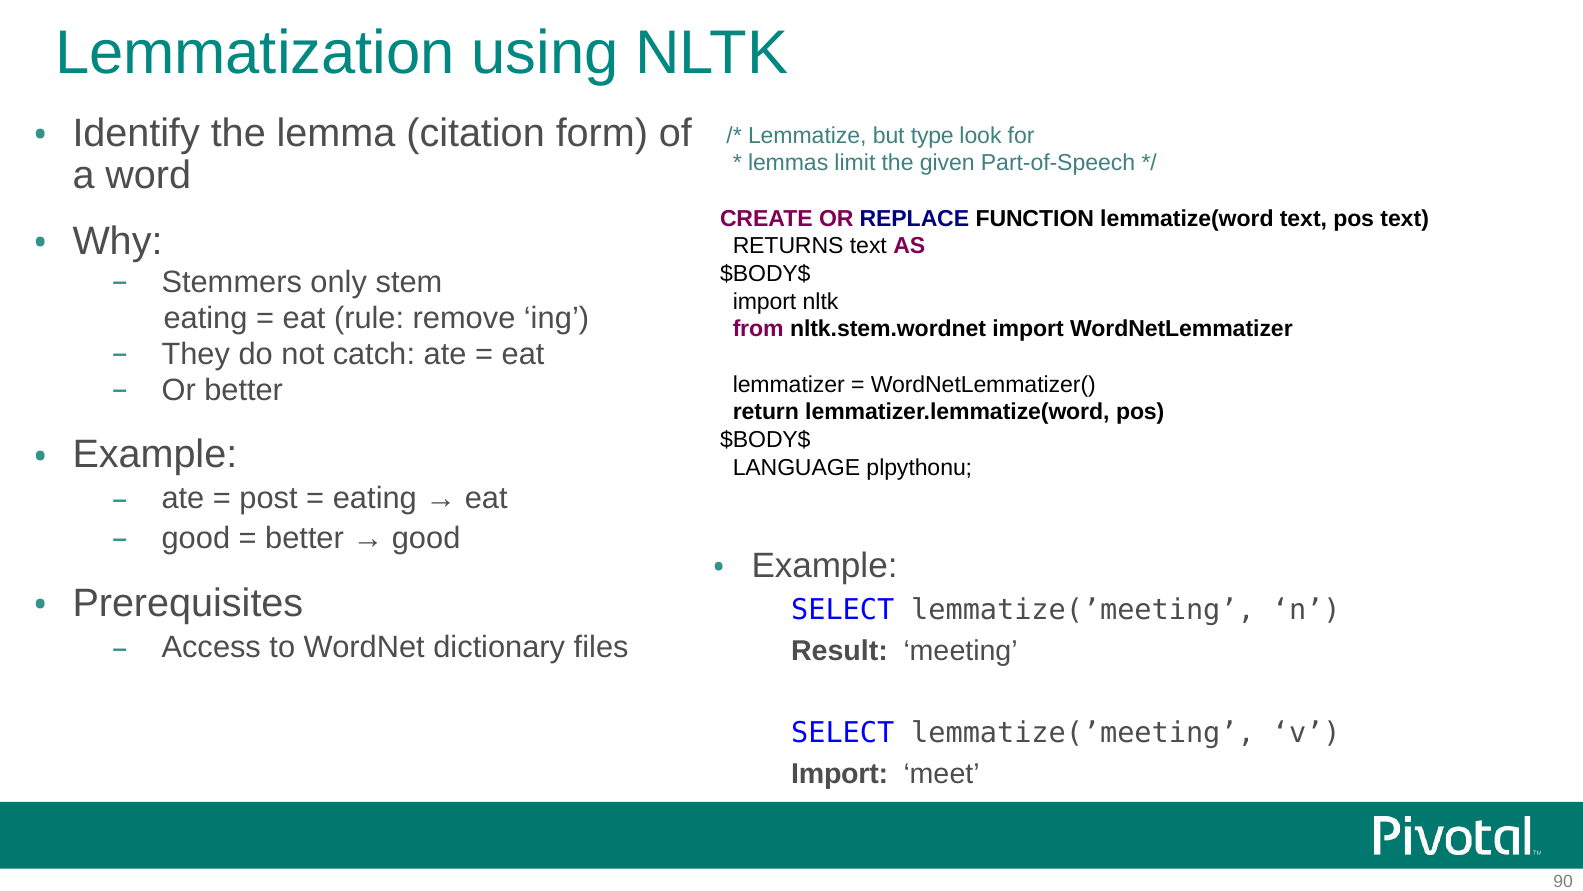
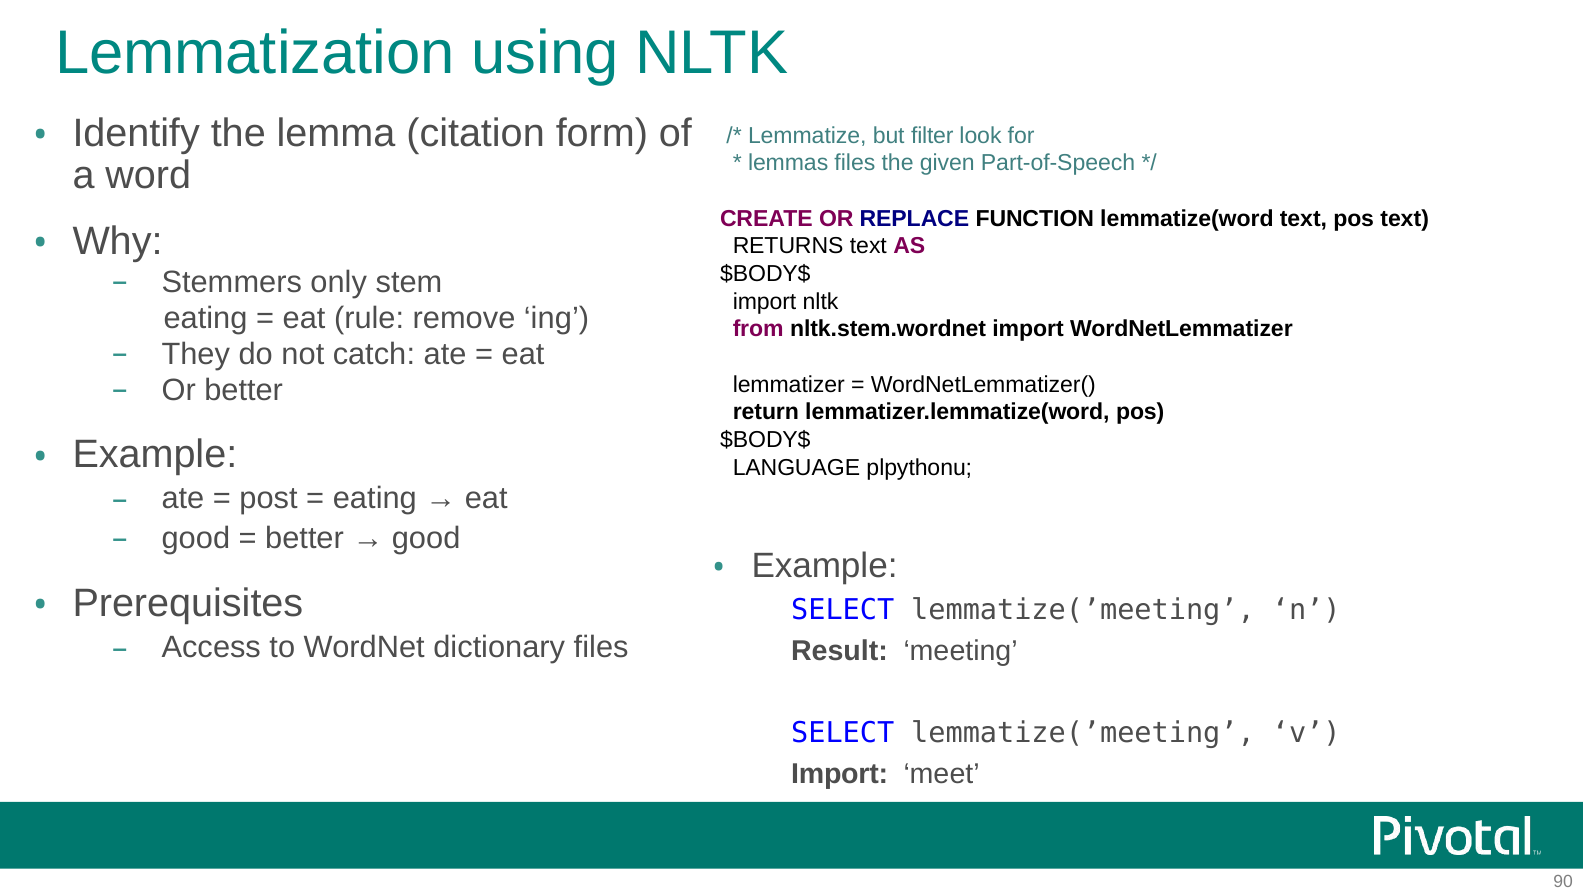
type: type -> filter
lemmas limit: limit -> files
